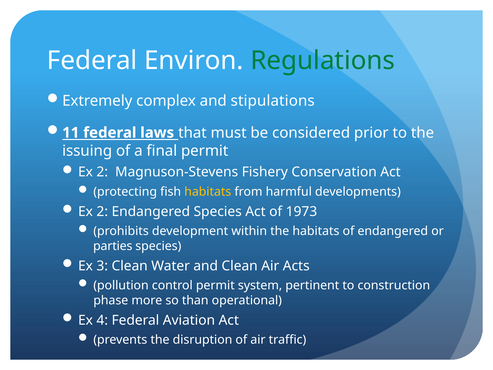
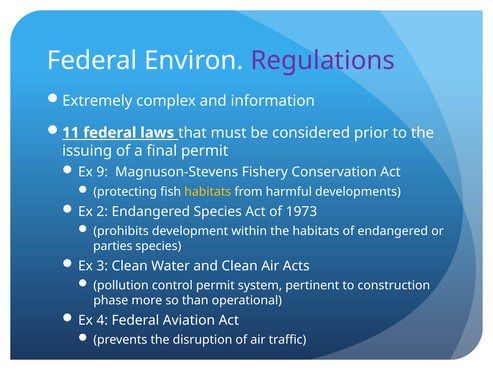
Regulations colour: green -> purple
stipulations: stipulations -> information
2 at (102, 172): 2 -> 9
